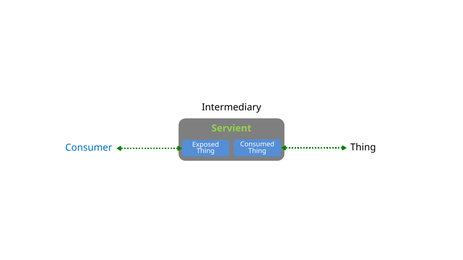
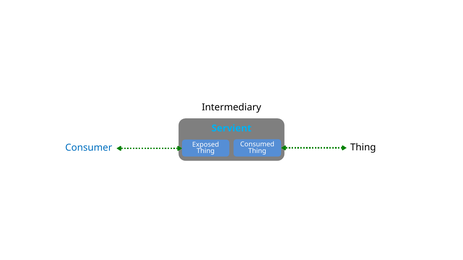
Servient colour: light green -> light blue
